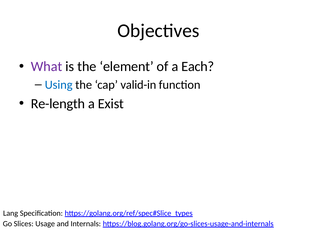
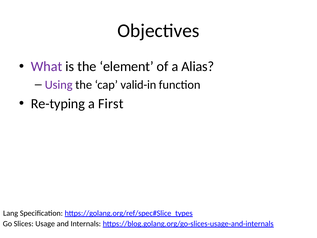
Each: Each -> Alias
Using colour: blue -> purple
Re-length: Re-length -> Re-typing
Exist: Exist -> First
